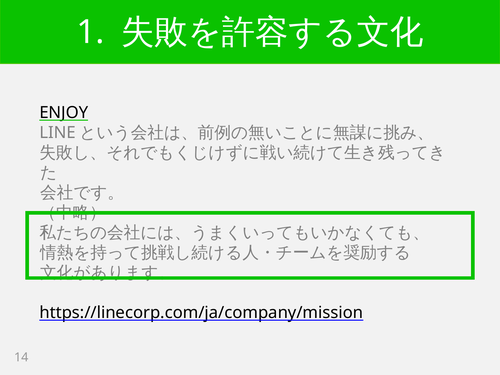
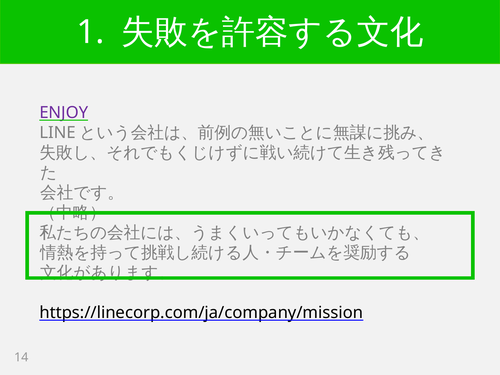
ENJOY colour: black -> purple
